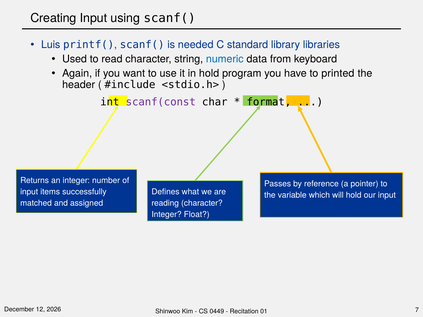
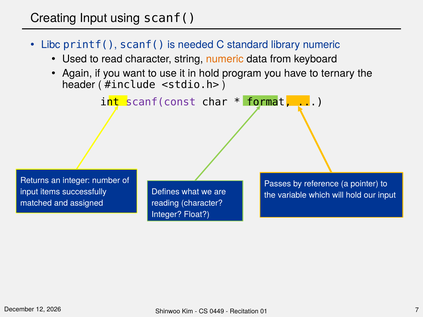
Luis: Luis -> Libc
library libraries: libraries -> numeric
numeric at (225, 59) colour: blue -> orange
printed: printed -> ternary
